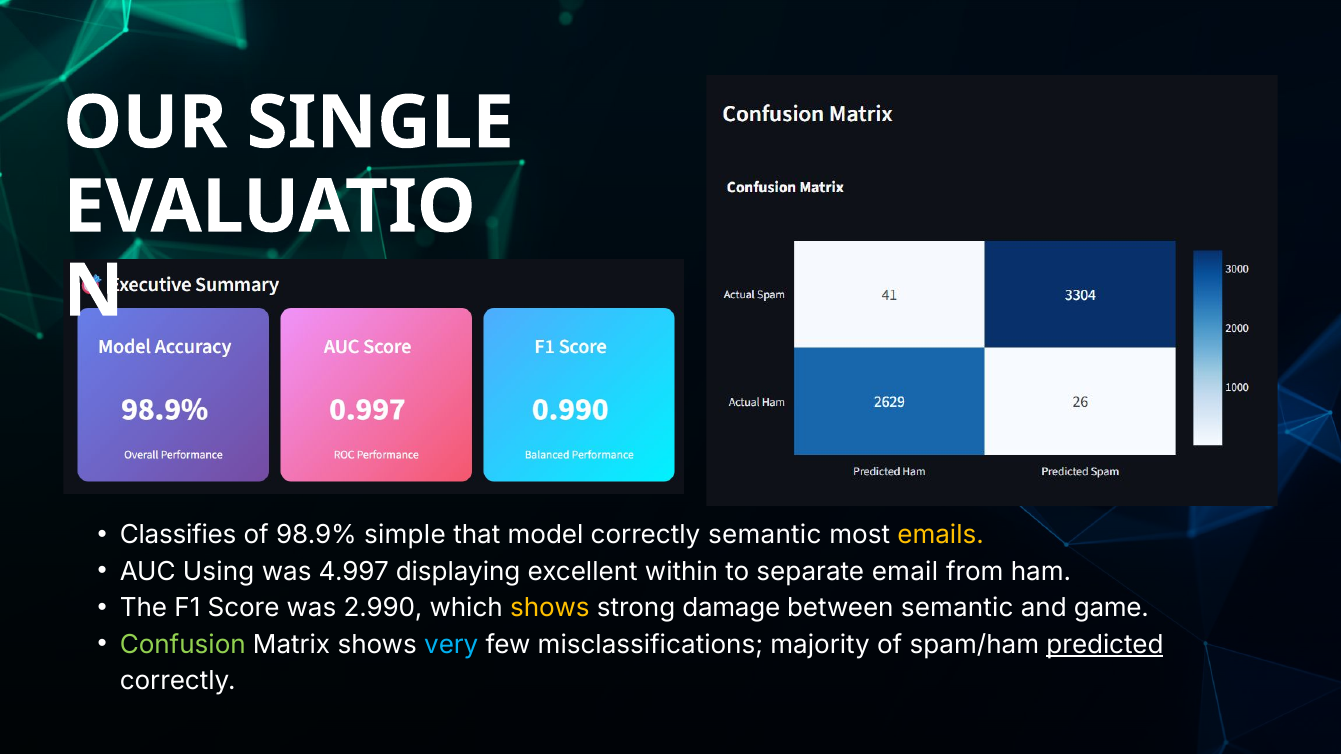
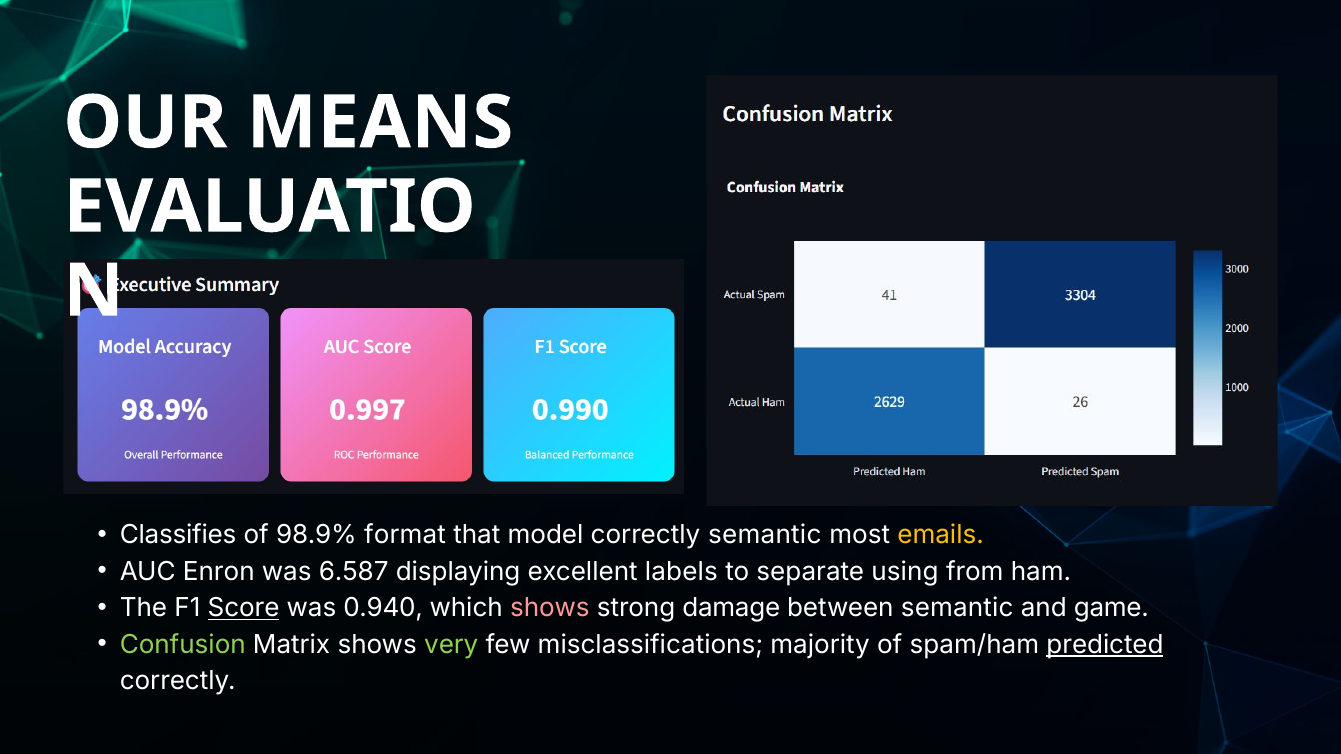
SINGLE: SINGLE -> MEANS
simple: simple -> format
Using: Using -> Enron
4.997: 4.997 -> 6.587
within: within -> labels
email: email -> using
Score underline: none -> present
2.990: 2.990 -> 0.940
shows at (550, 609) colour: yellow -> pink
very colour: light blue -> light green
